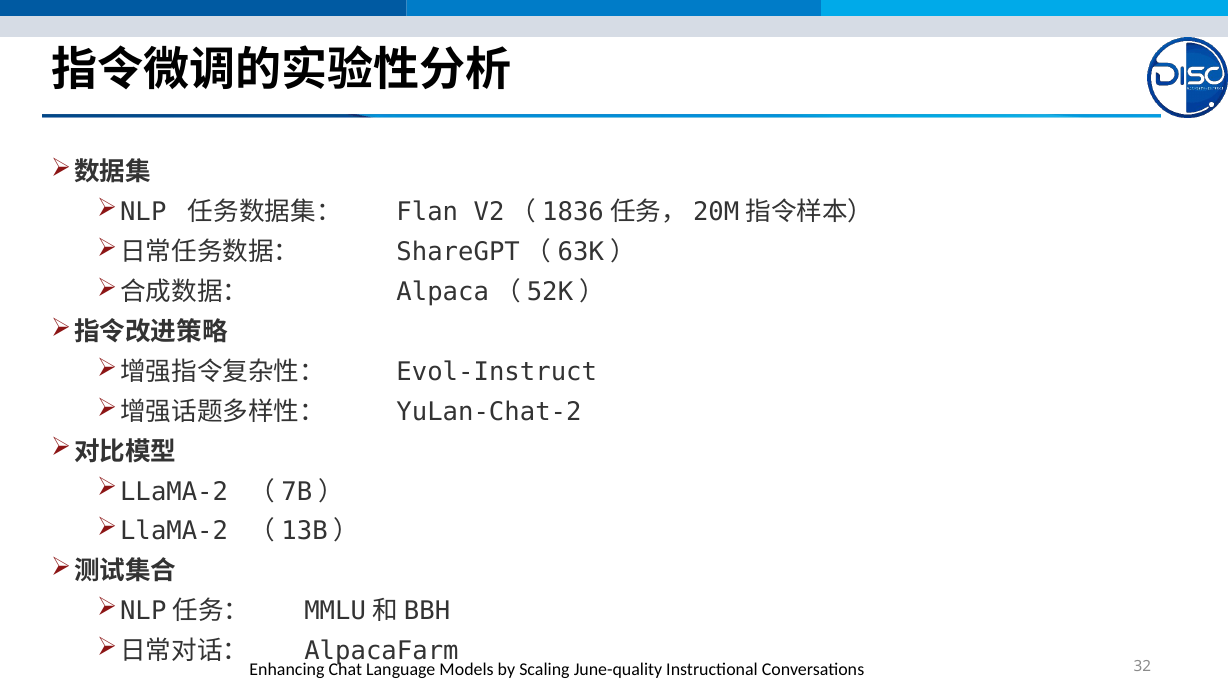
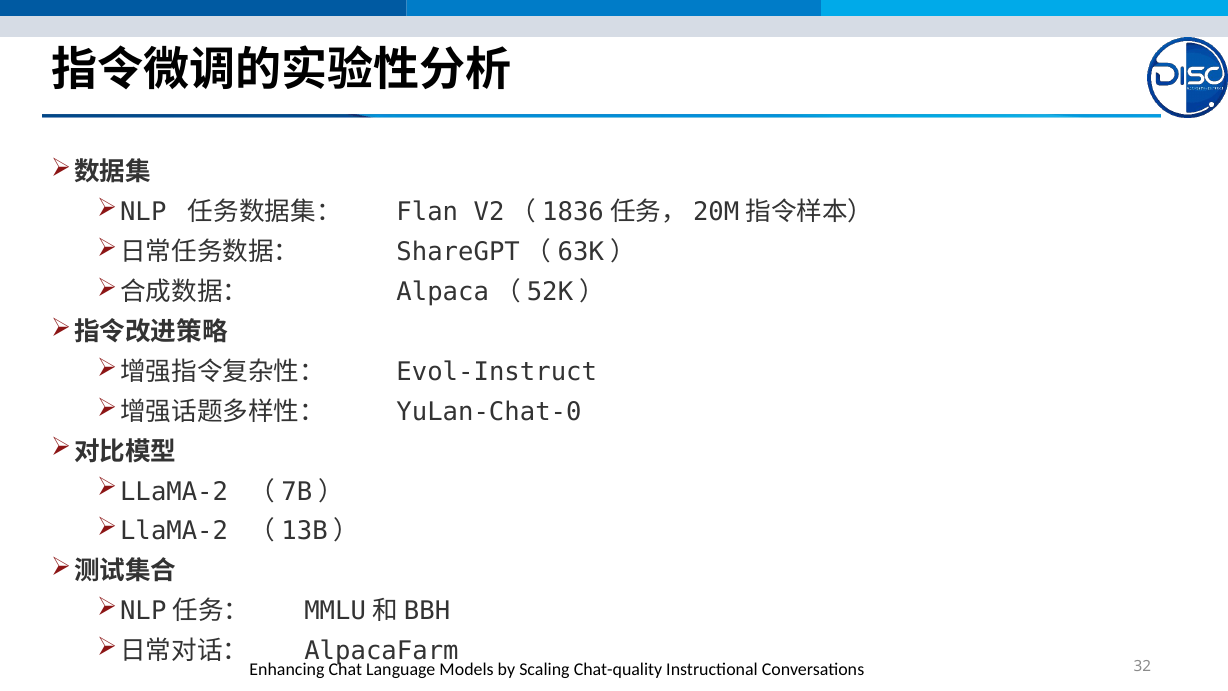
YuLan-Chat-2: YuLan-Chat-2 -> YuLan-Chat-0
June-quality: June-quality -> Chat-quality
